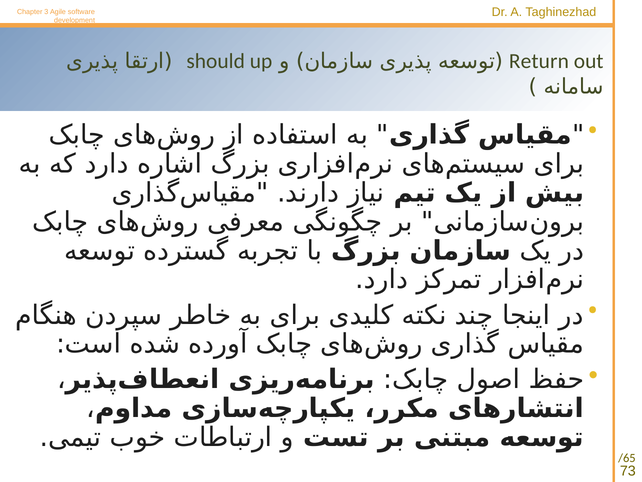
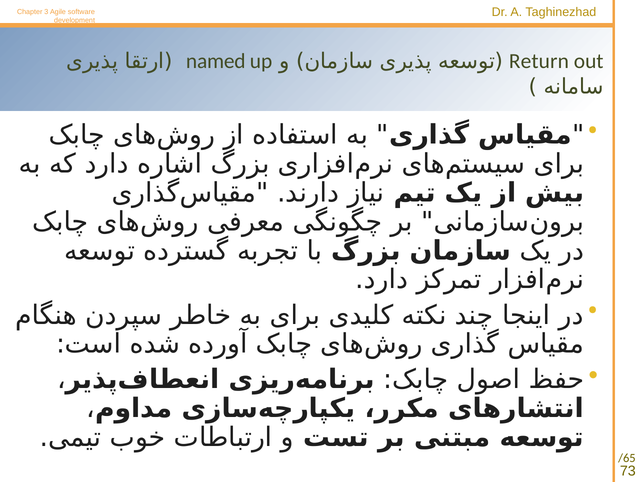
should: should -> named
